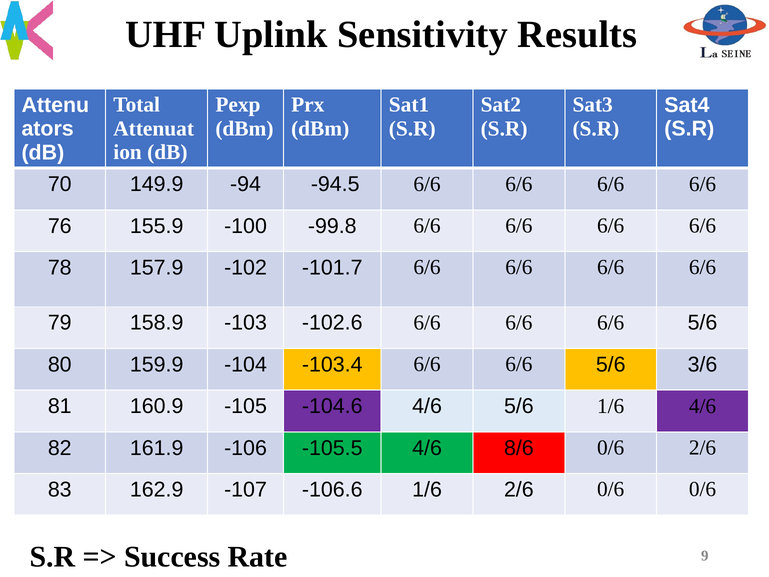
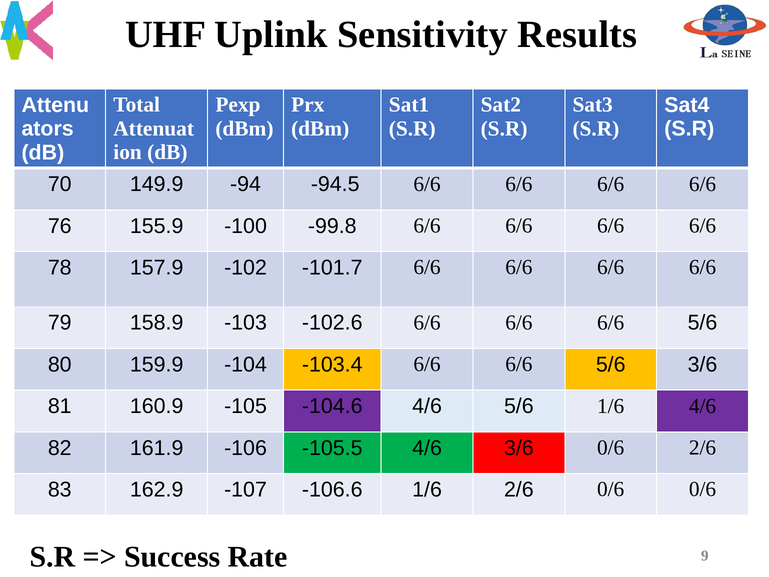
4/6 8/6: 8/6 -> 3/6
